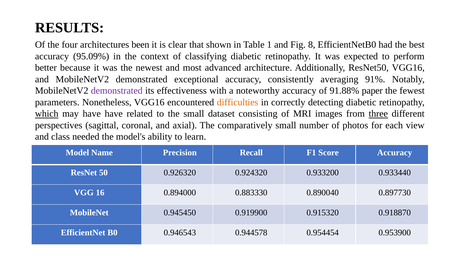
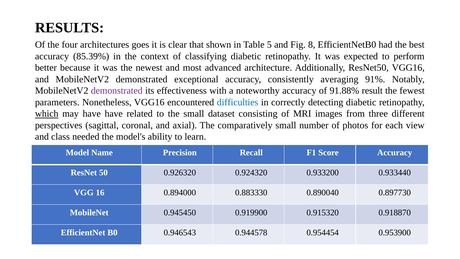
been: been -> goes
1: 1 -> 5
95.09%: 95.09% -> 85.39%
paper: paper -> result
difficulties colour: orange -> blue
three underline: present -> none
